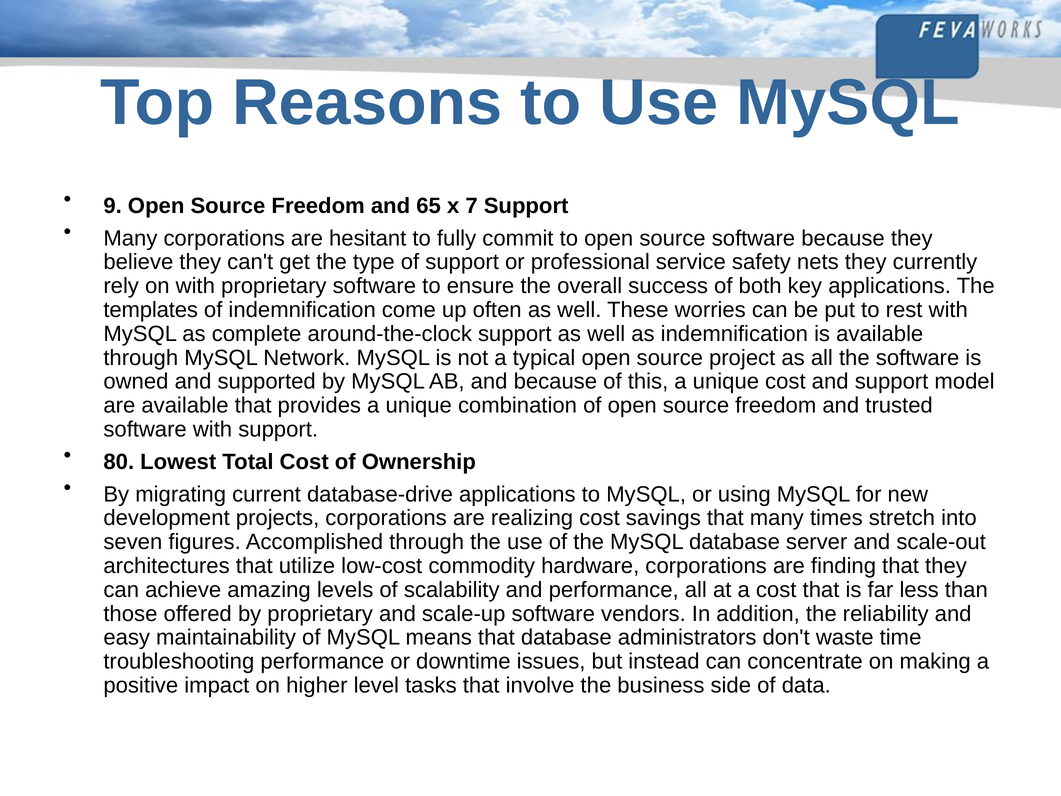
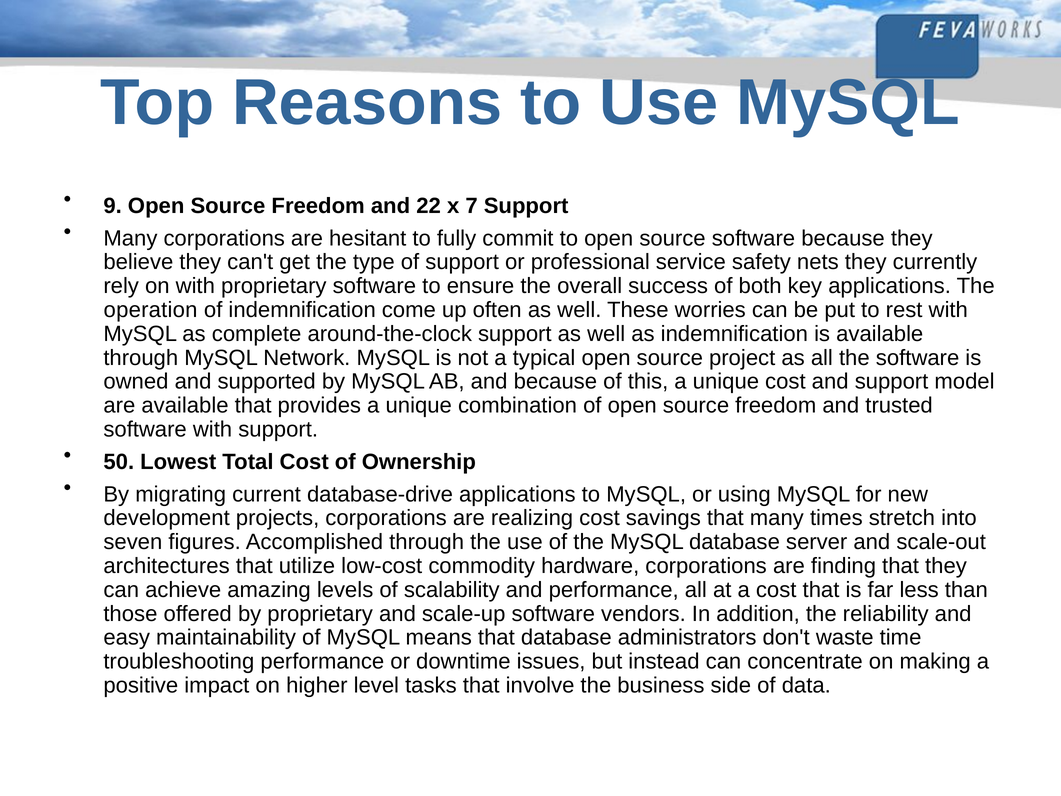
65: 65 -> 22
templates: templates -> operation
80: 80 -> 50
